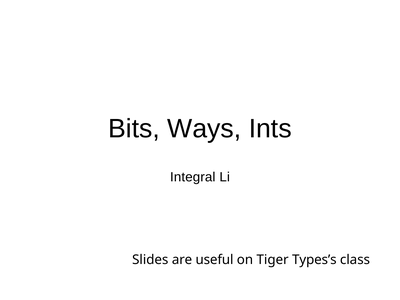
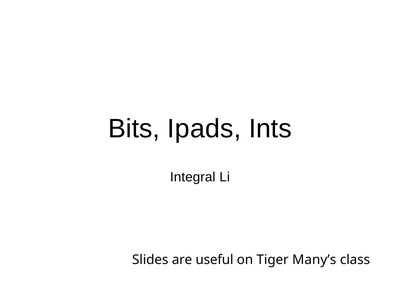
Ways: Ways -> Ipads
Types’s: Types’s -> Many’s
